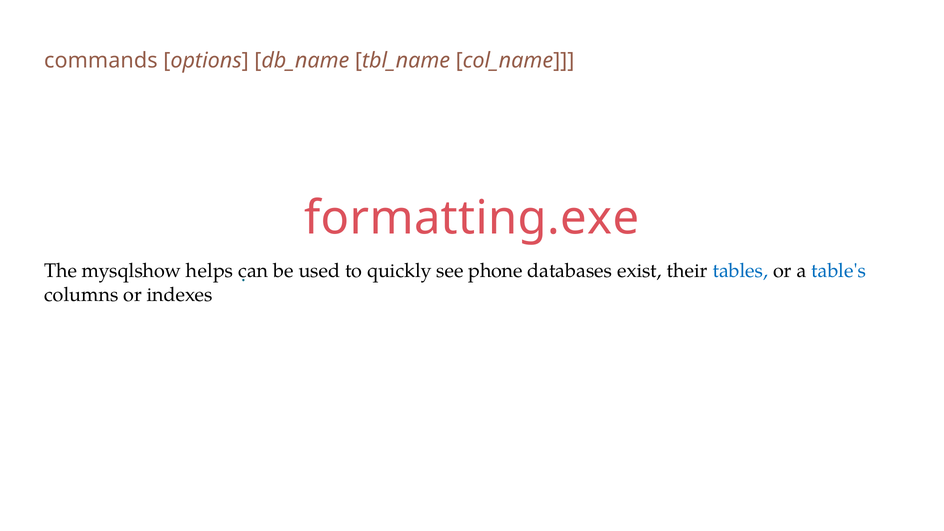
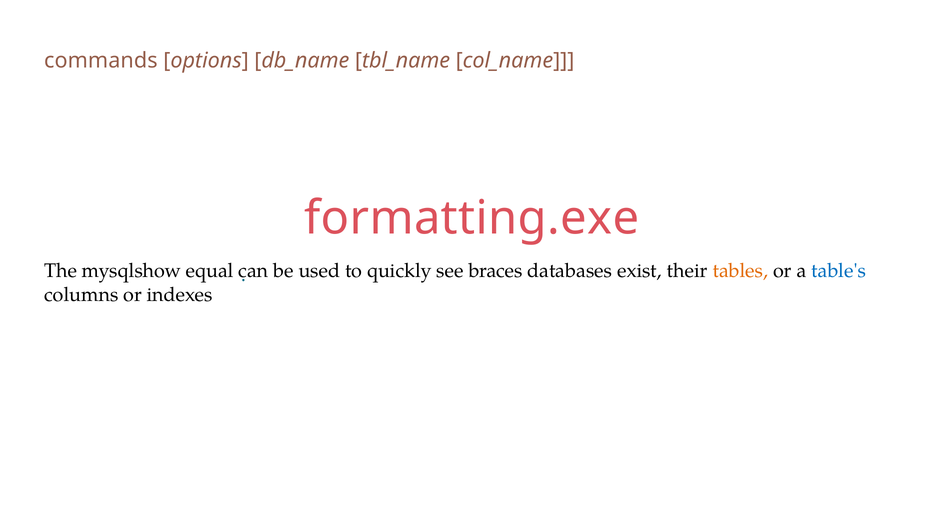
helps: helps -> equal
phone: phone -> braces
tables colour: blue -> orange
